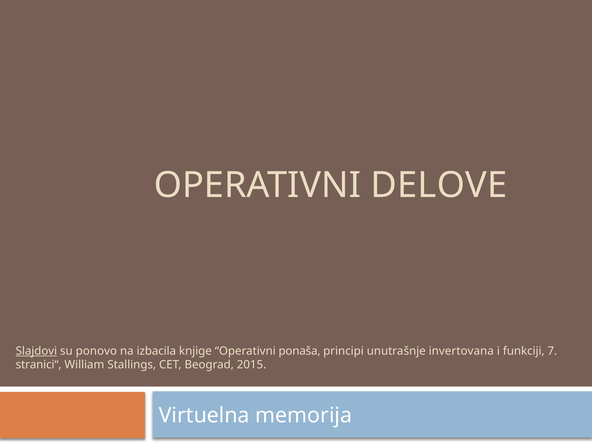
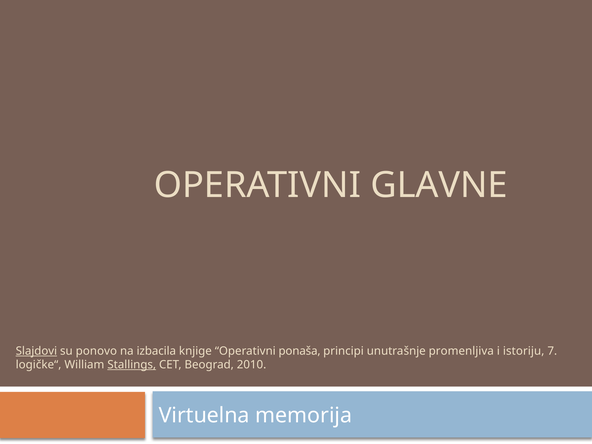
DELOVE: DELOVE -> GLAVNE
invertovana: invertovana -> promenljiva
funkciji: funkciji -> istoriju
stranici“: stranici“ -> logičke“
Stallings underline: none -> present
2015: 2015 -> 2010
